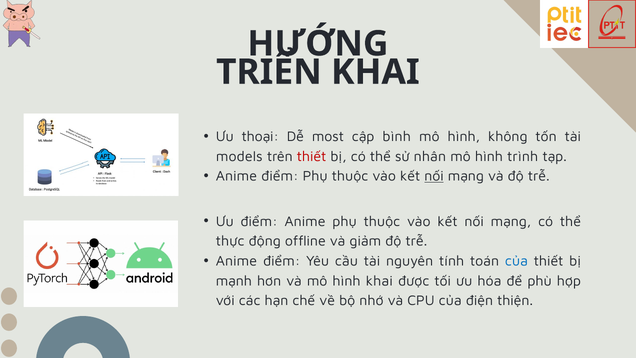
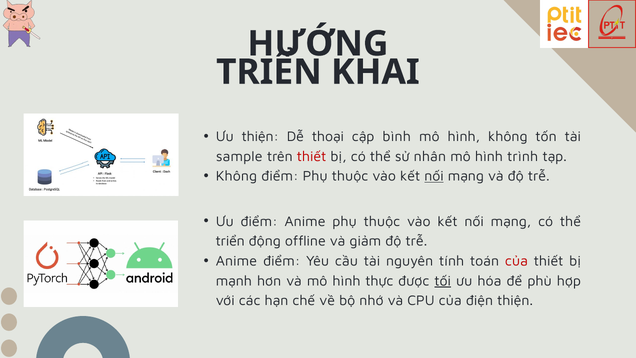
Ưu thoại: thoại -> thiện
most: most -> thoại
models: models -> sample
Anime at (236, 176): Anime -> Không
thực at (230, 241): thực -> triển
của at (516, 261) colour: blue -> red
hình khai: khai -> thực
tối underline: none -> present
